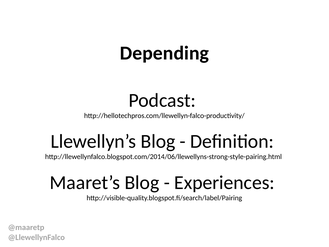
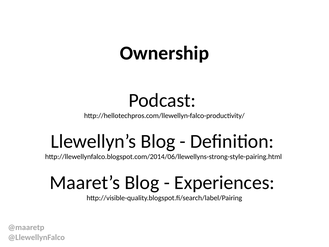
Depending: Depending -> Ownership
